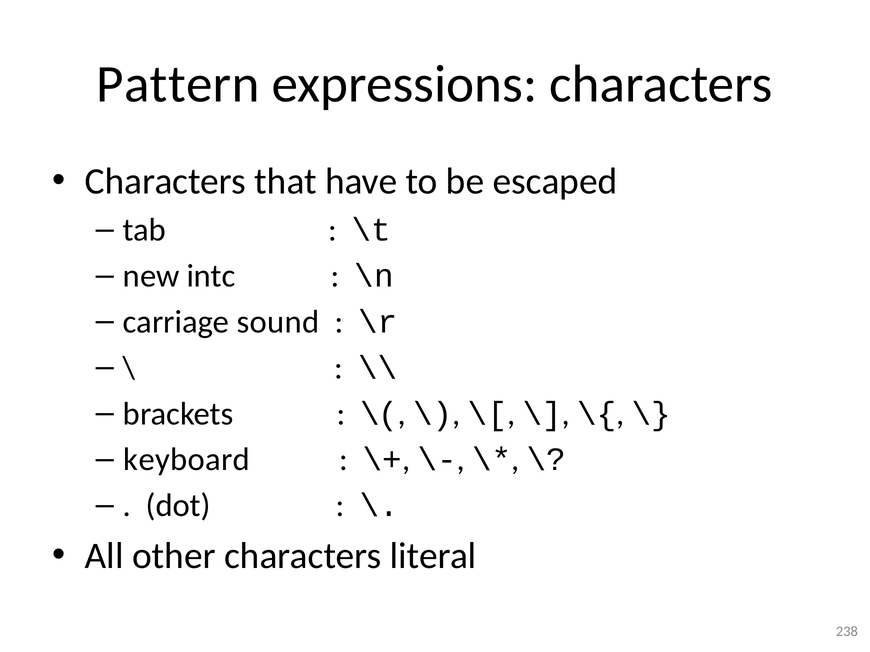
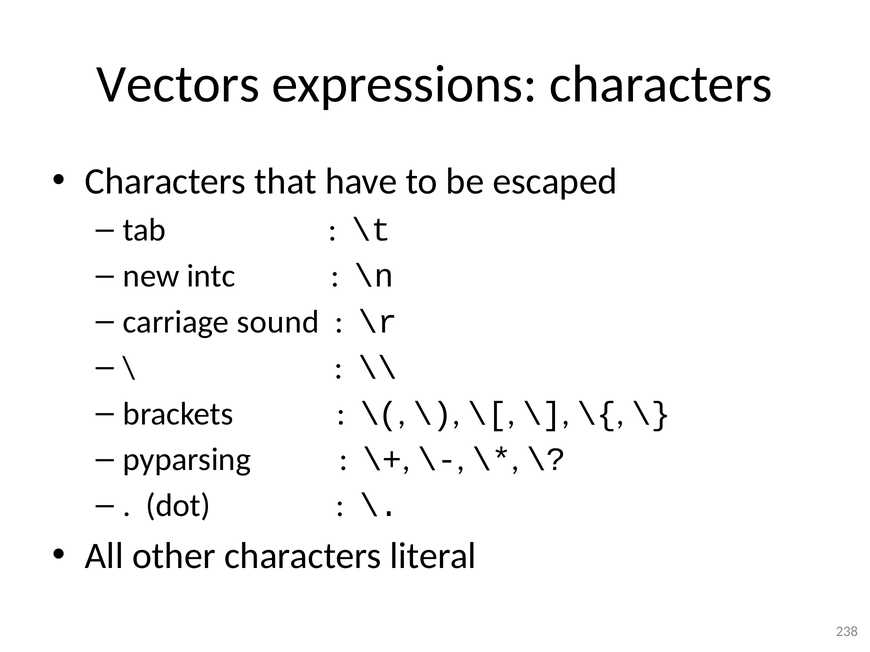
Pattern: Pattern -> Vectors
keyboard: keyboard -> pyparsing
